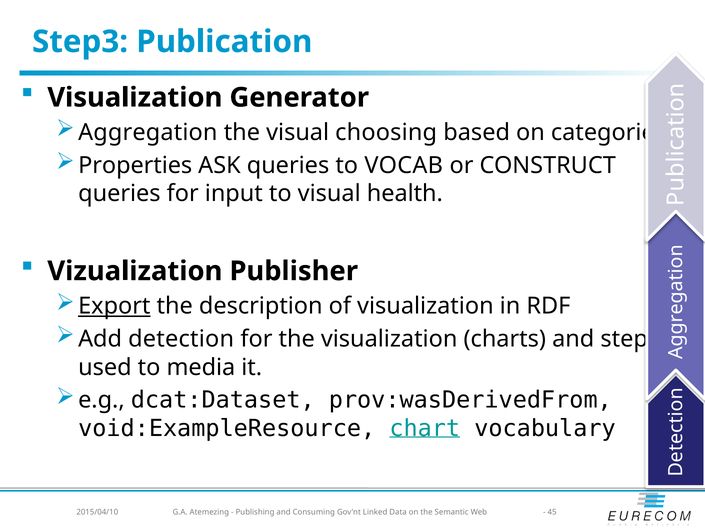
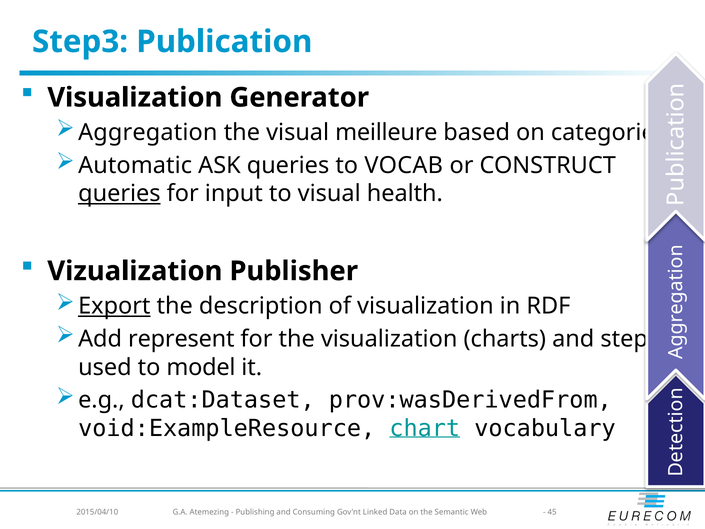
choosing: choosing -> meilleure
Properties: Properties -> Automatic
queries at (119, 194) underline: none -> present
detection: detection -> represent
media: media -> model
